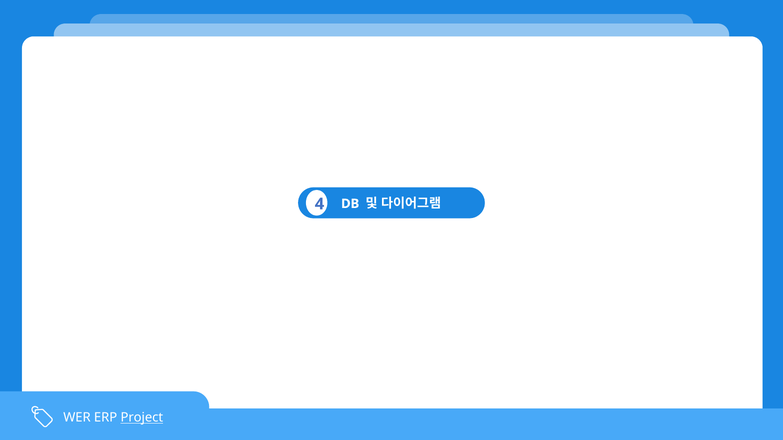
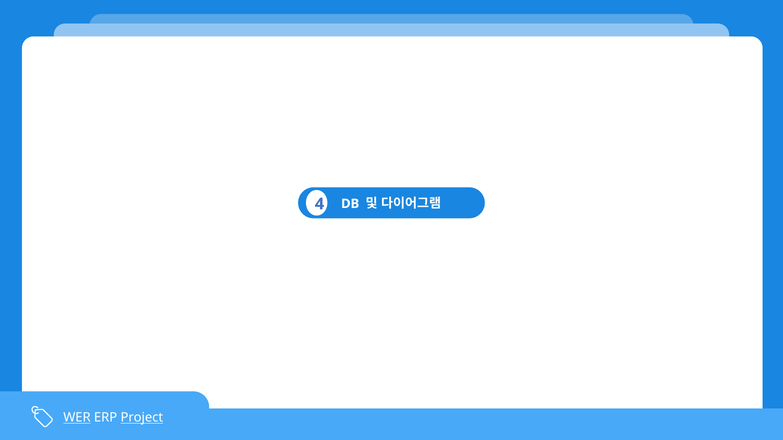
WER underline: none -> present
